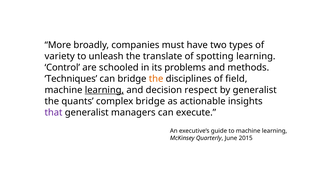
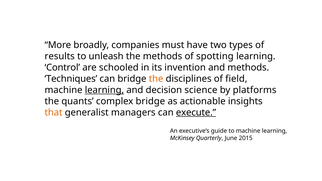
variety: variety -> results
the translate: translate -> methods
problems: problems -> invention
respect: respect -> science
by generalist: generalist -> platforms
that colour: purple -> orange
execute underline: none -> present
